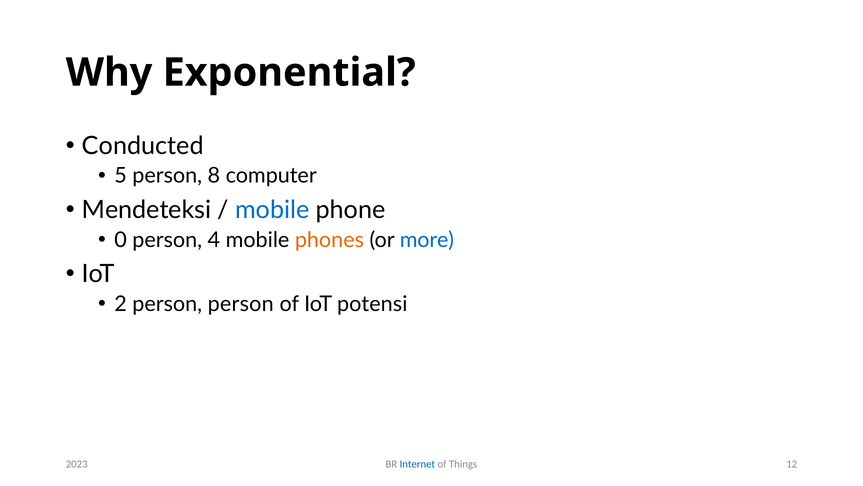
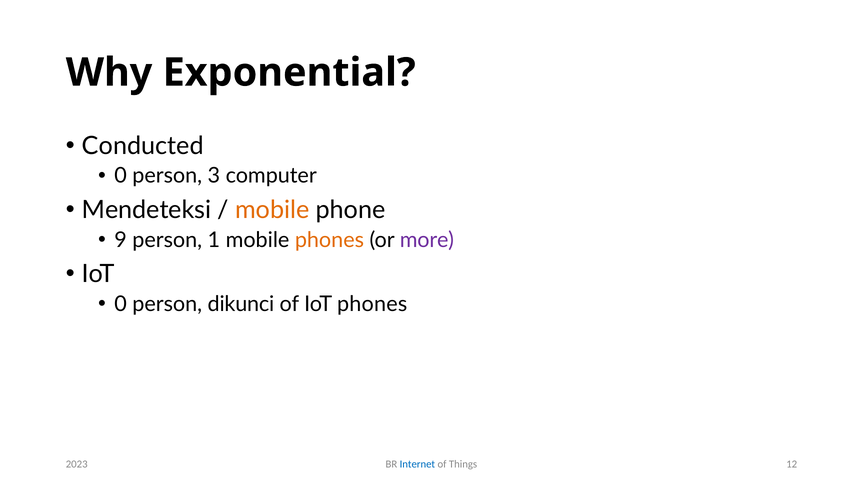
5 at (121, 176): 5 -> 0
8: 8 -> 3
mobile at (272, 210) colour: blue -> orange
0: 0 -> 9
4: 4 -> 1
more colour: blue -> purple
2 at (121, 304): 2 -> 0
person person: person -> dikunci
IoT potensi: potensi -> phones
